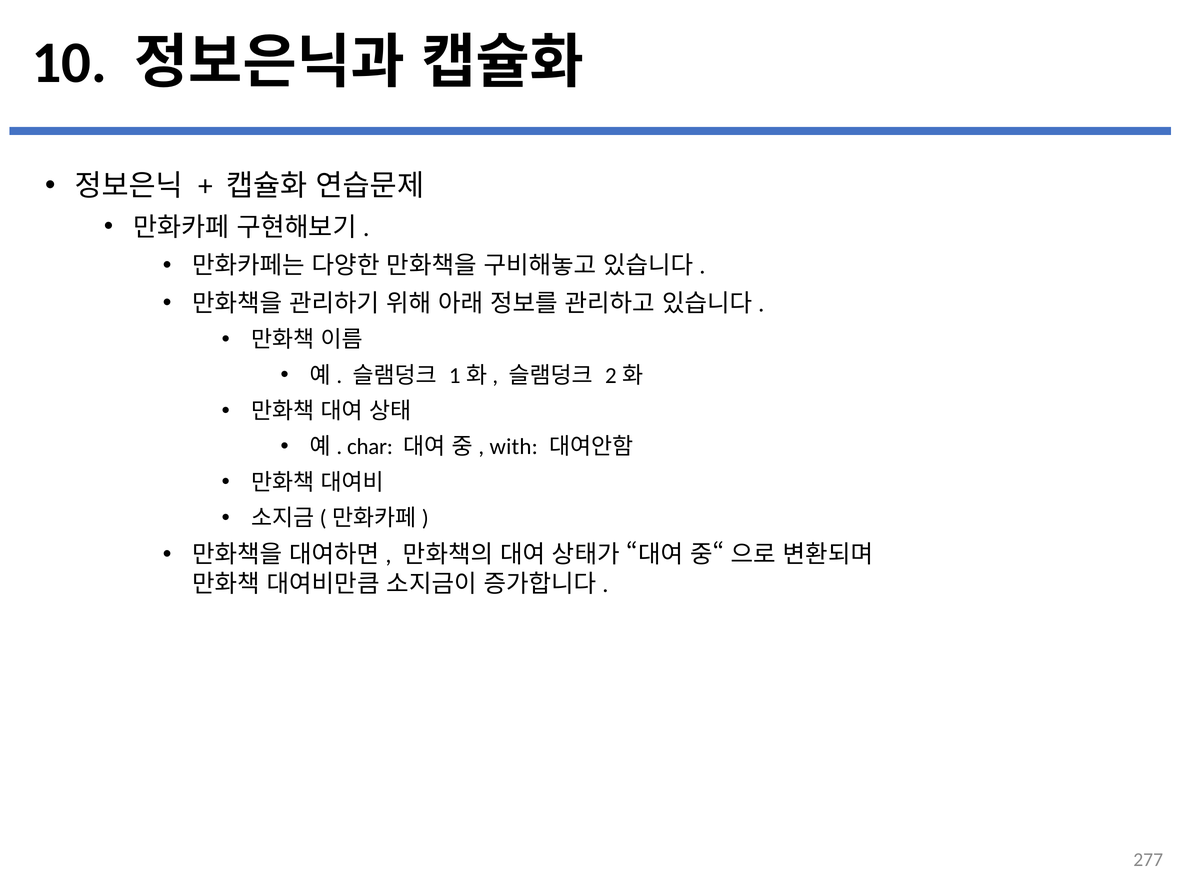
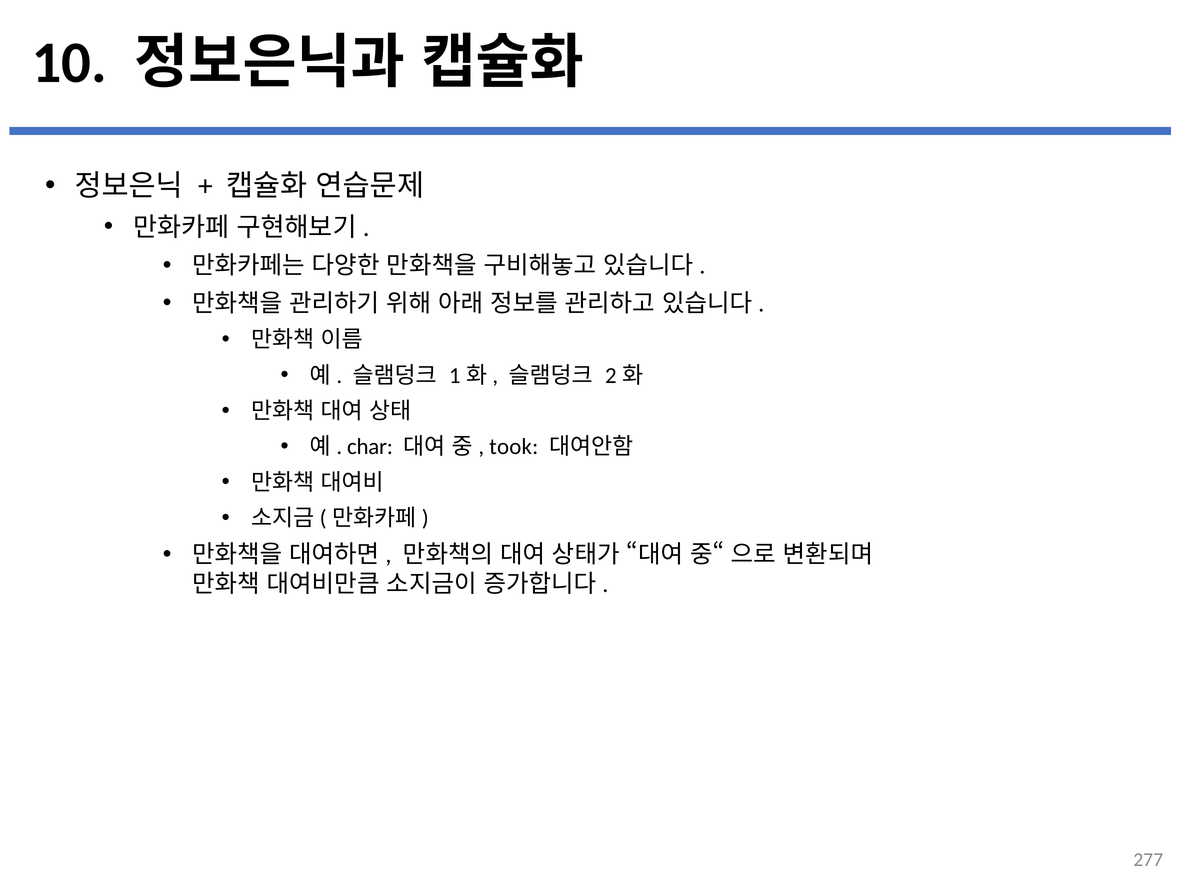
with: with -> took
